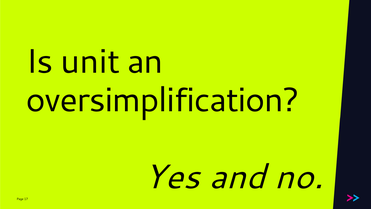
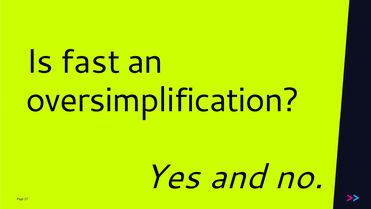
unit: unit -> fast
